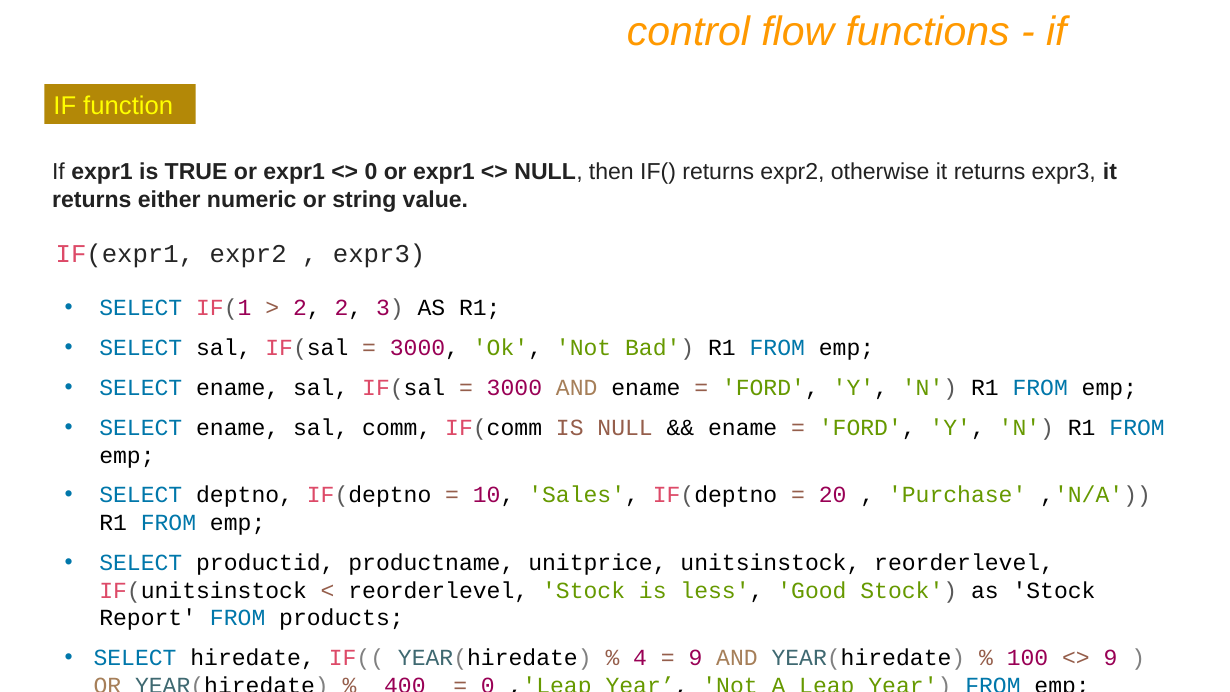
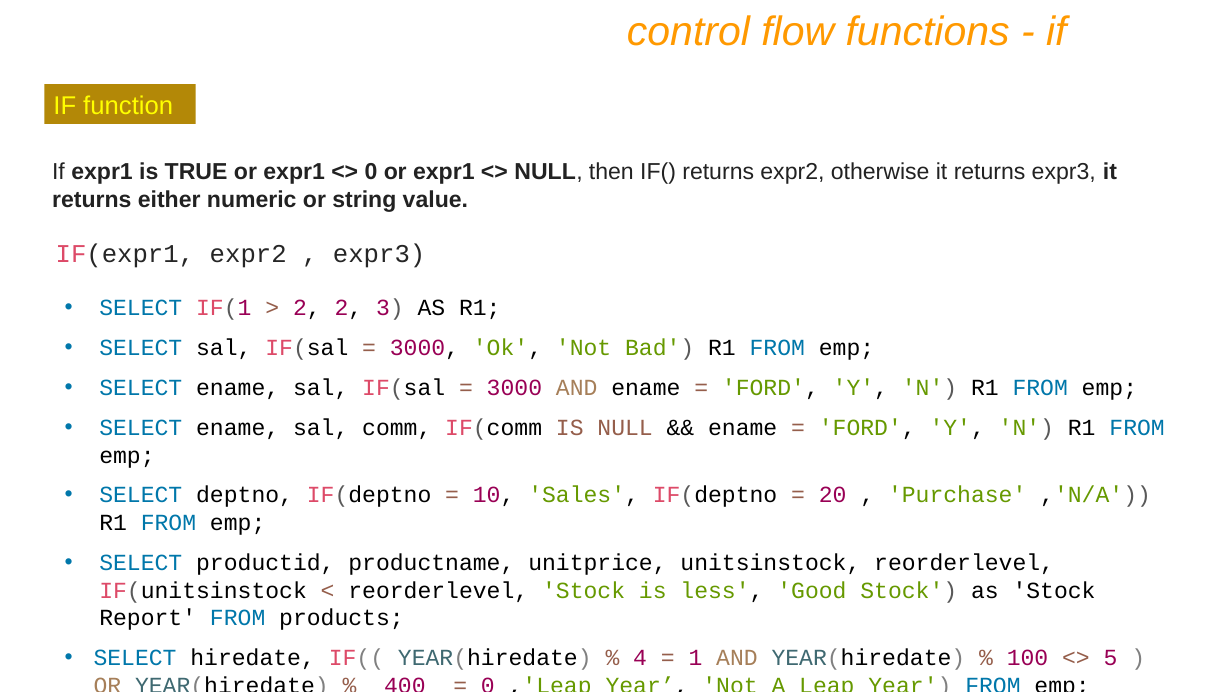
9 at (695, 658): 9 -> 1
9 at (1111, 658): 9 -> 5
